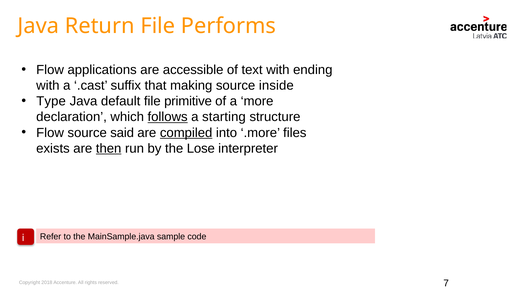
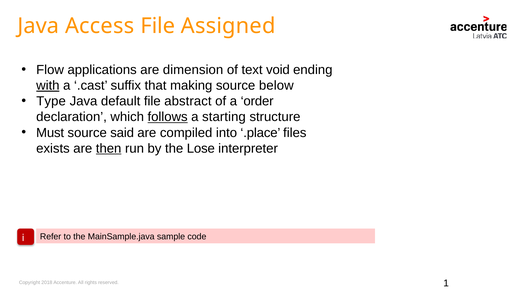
Return: Return -> Access
Performs: Performs -> Assigned
accessible: accessible -> dimension
text with: with -> void
with at (48, 85) underline: none -> present
inside: inside -> below
primitive: primitive -> abstract
more: more -> order
Flow at (50, 133): Flow -> Must
compiled underline: present -> none
.more: .more -> .place
7: 7 -> 1
